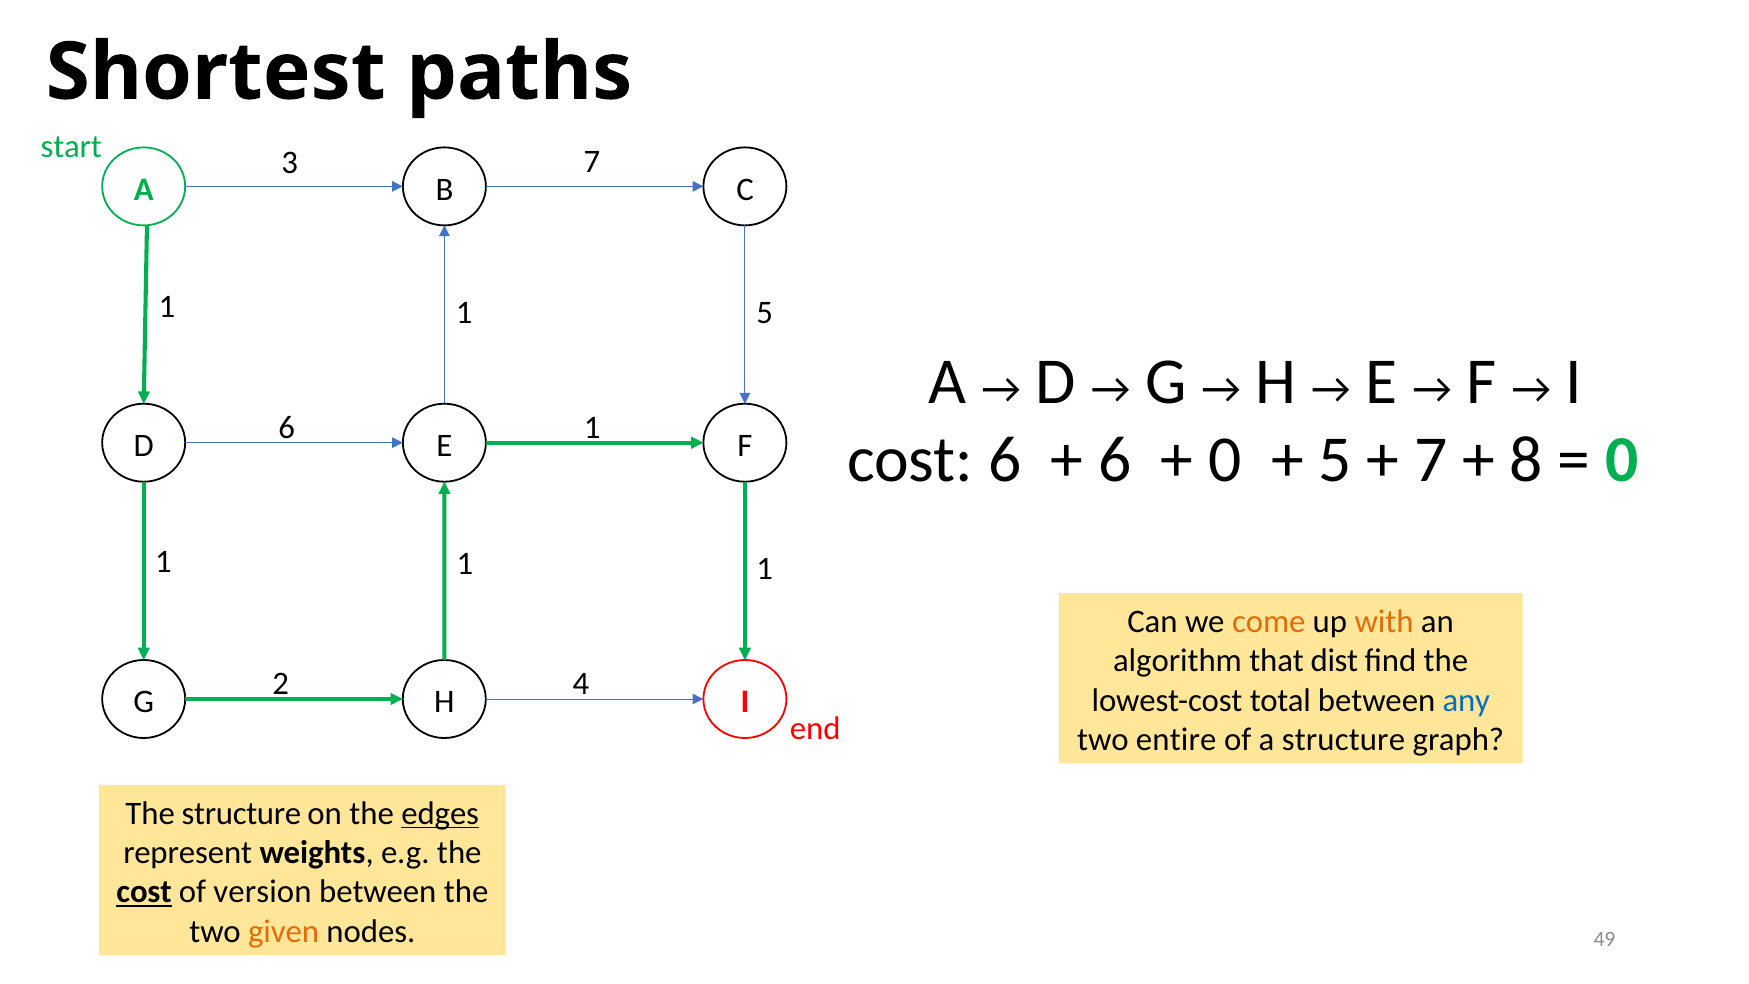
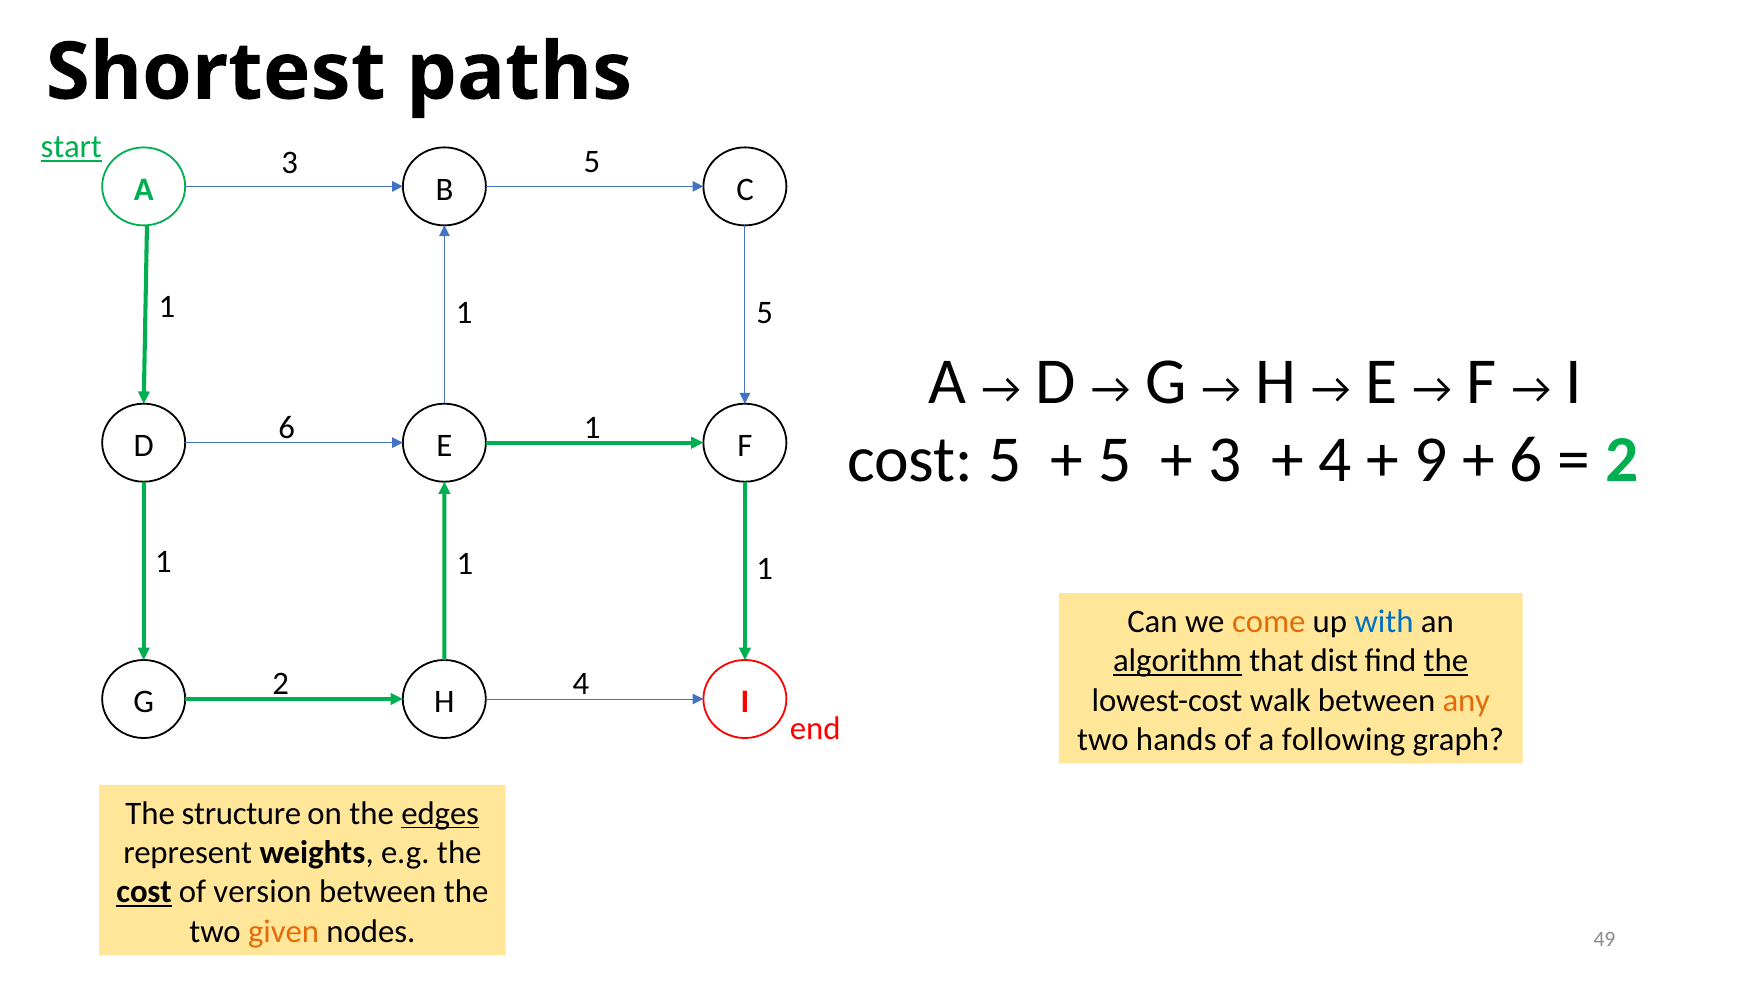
start underline: none -> present
3 7: 7 -> 5
cost 6: 6 -> 5
6 at (1115, 460): 6 -> 5
0 at (1225, 460): 0 -> 3
5 at (1335, 460): 5 -> 4
7 at (1431, 460): 7 -> 9
8 at (1526, 460): 8 -> 6
0 at (1623, 460): 0 -> 2
with colour: orange -> blue
algorithm underline: none -> present
the at (1446, 661) underline: none -> present
total: total -> walk
any colour: blue -> orange
entire: entire -> hands
a structure: structure -> following
